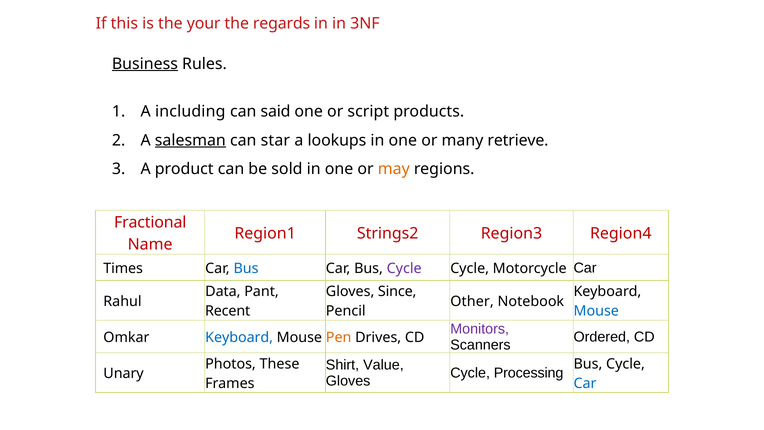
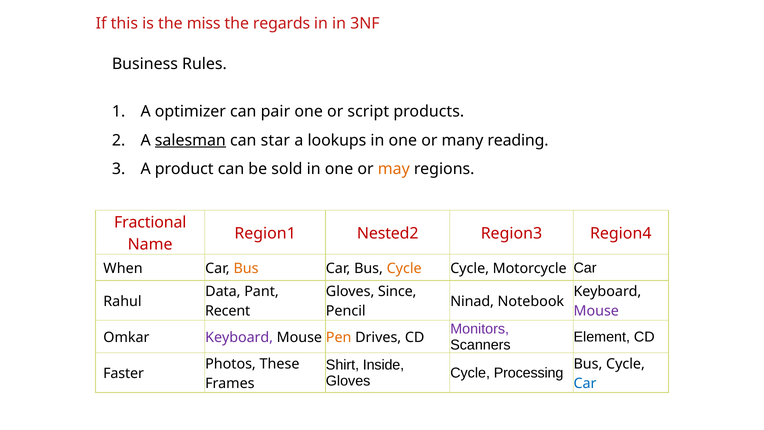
your: your -> miss
Business underline: present -> none
including: including -> optimizer
said: said -> pair
retrieve: retrieve -> reading
Strings2: Strings2 -> Nested2
Times: Times -> When
Bus at (246, 268) colour: blue -> orange
Cycle at (404, 268) colour: purple -> orange
Other: Other -> Ninad
Mouse at (596, 311) colour: blue -> purple
Ordered: Ordered -> Element
Keyboard at (239, 337) colour: blue -> purple
Value: Value -> Inside
Unary: Unary -> Faster
